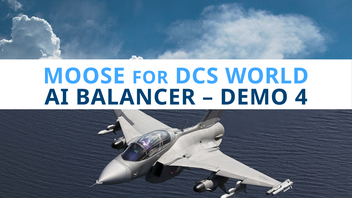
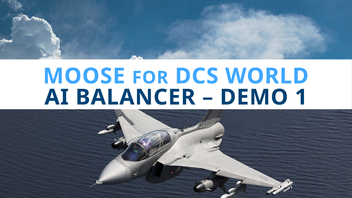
4: 4 -> 1
